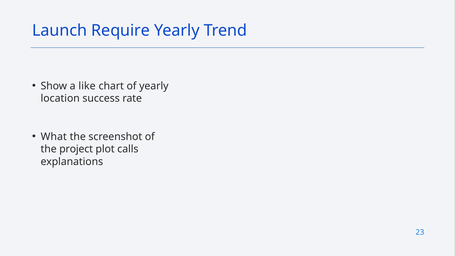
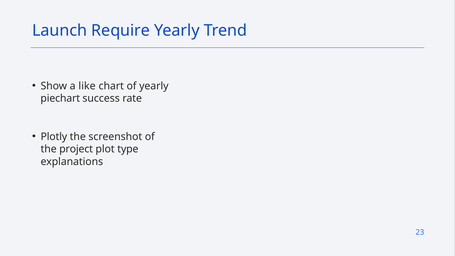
location: location -> piechart
What: What -> Plotly
calls: calls -> type
